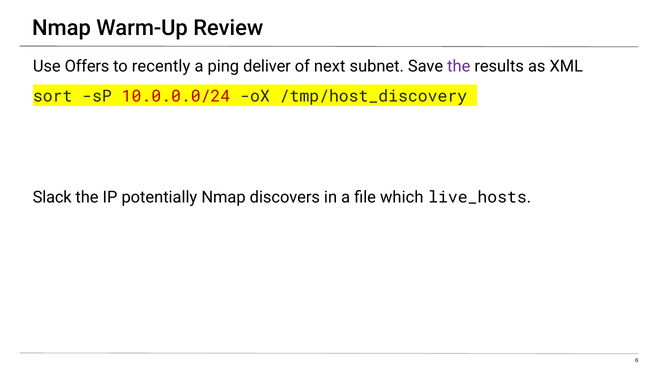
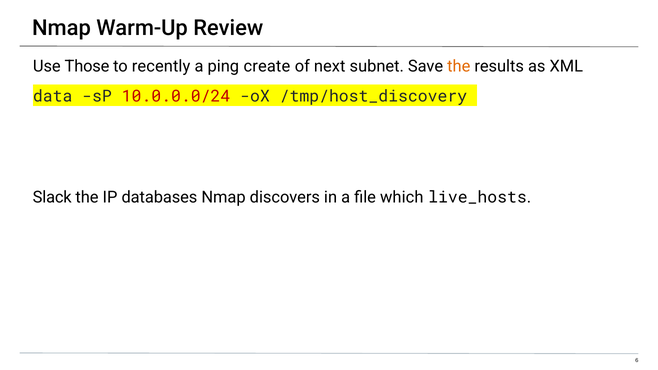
Offers: Offers -> Those
deliver: deliver -> create
the at (459, 66) colour: purple -> orange
sort: sort -> data
potentially: potentially -> databases
